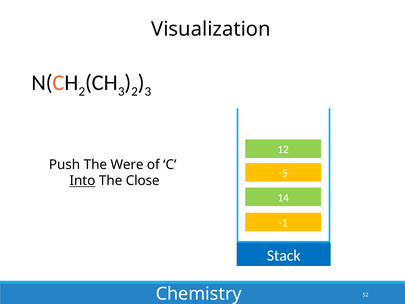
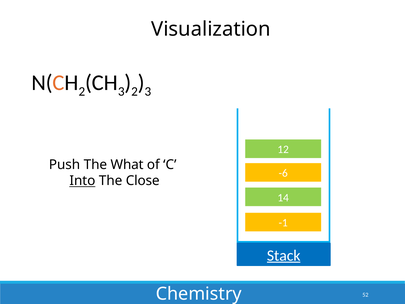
Were: Were -> What
-5: -5 -> -6
Stack underline: none -> present
